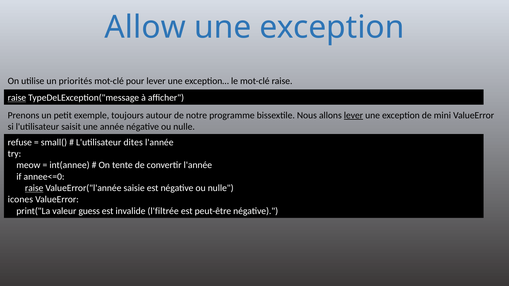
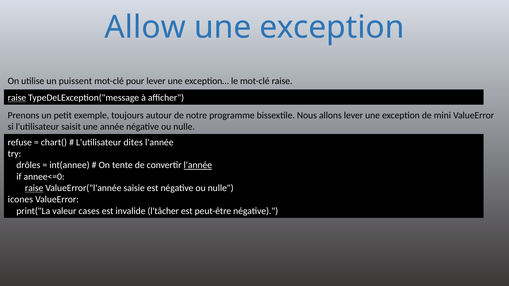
priorités: priorités -> puissent
lever at (353, 115) underline: present -> none
small(: small( -> chart(
meow: meow -> drôles
l'année at (198, 165) underline: none -> present
guess: guess -> cases
l'filtrée: l'filtrée -> l'tâcher
